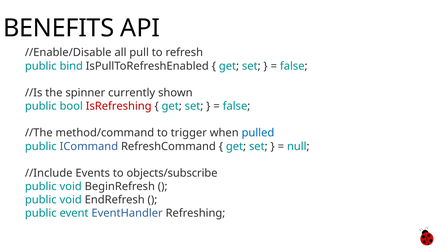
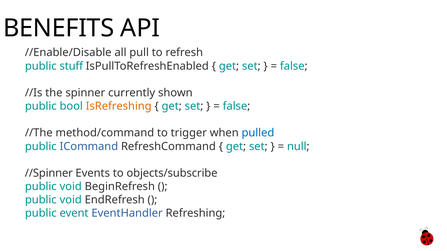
bind: bind -> stuff
IsRefreshing colour: red -> orange
//Include: //Include -> //Spinner
